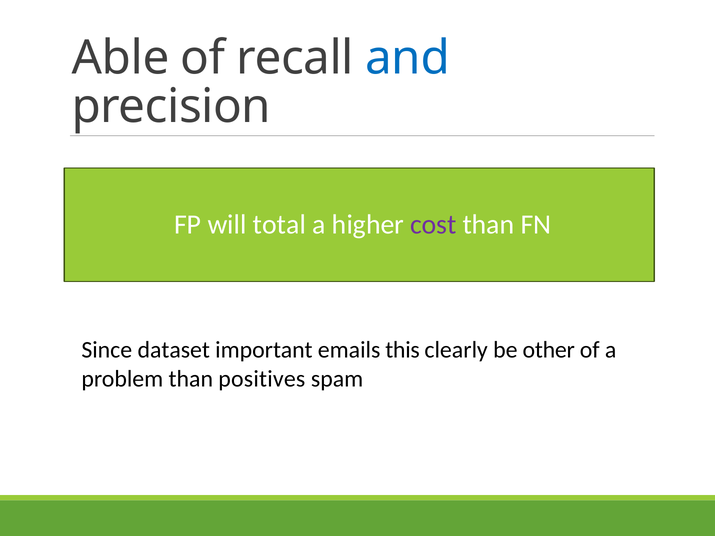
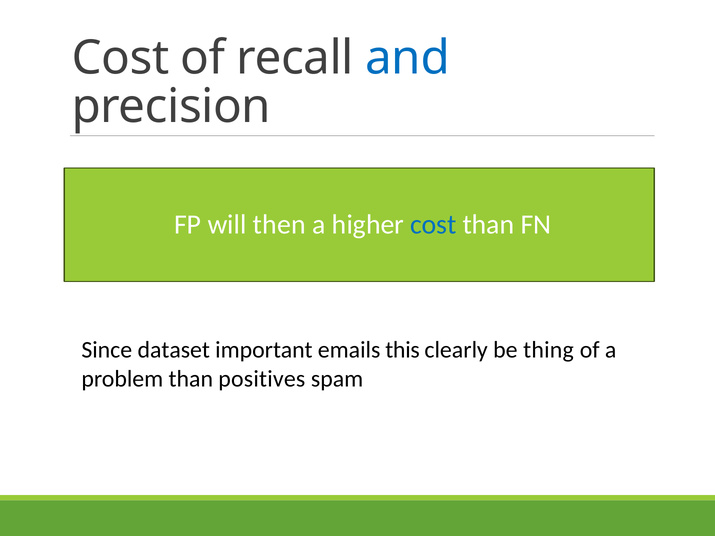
Able at (120, 58): Able -> Cost
total: total -> then
cost at (433, 225) colour: purple -> blue
other: other -> thing
